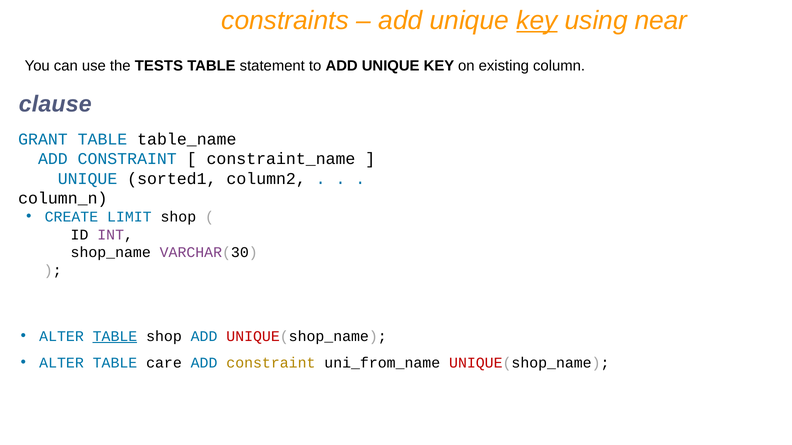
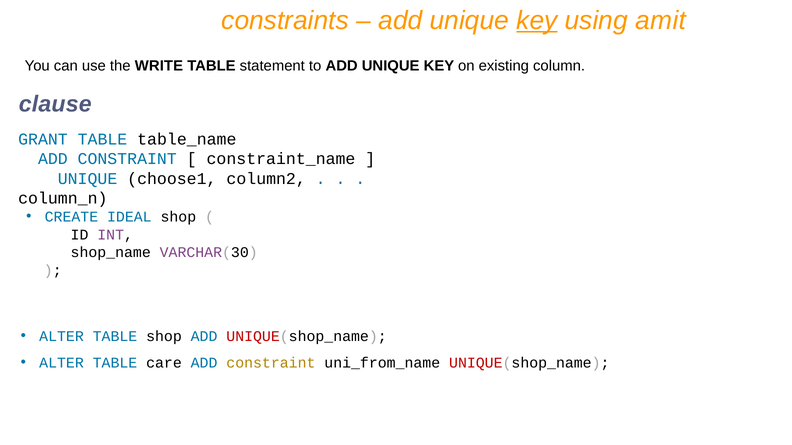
near: near -> amit
TESTS: TESTS -> WRITE
sorted1: sorted1 -> choose1
LIMIT: LIMIT -> IDEAL
TABLE at (115, 337) underline: present -> none
